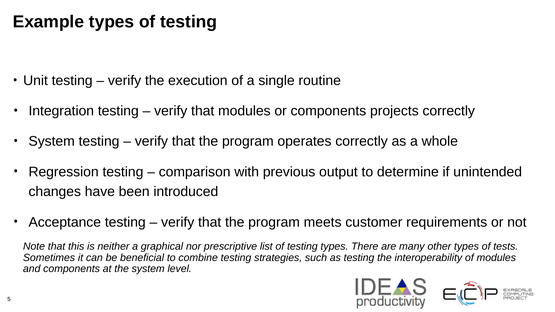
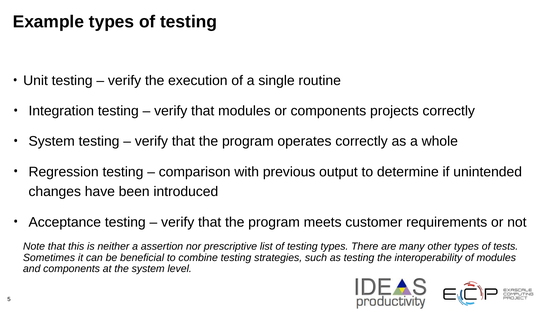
graphical: graphical -> assertion
